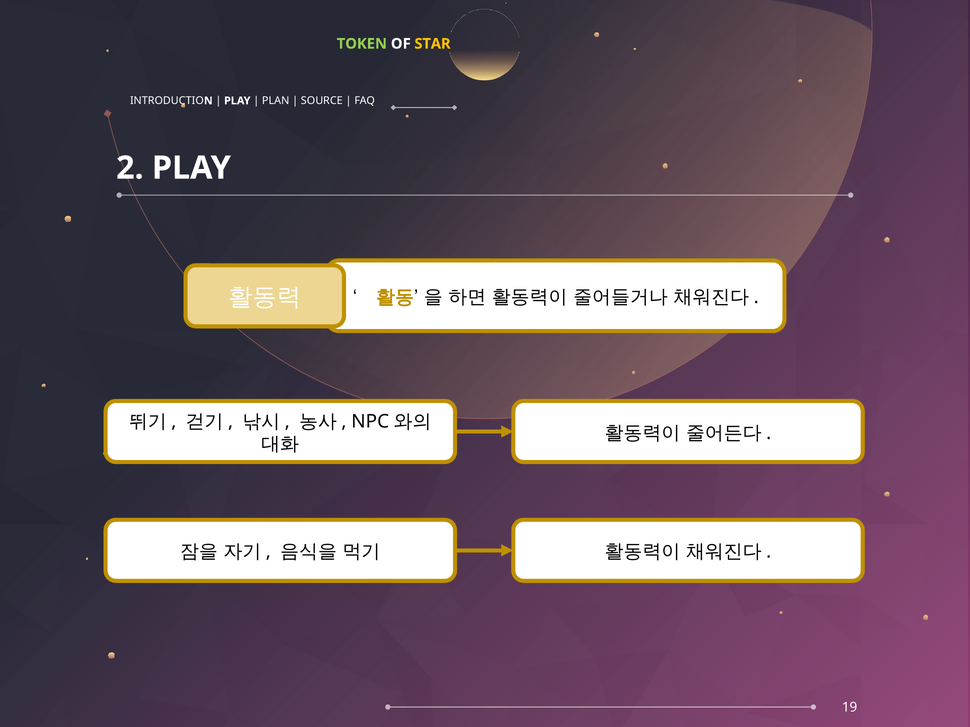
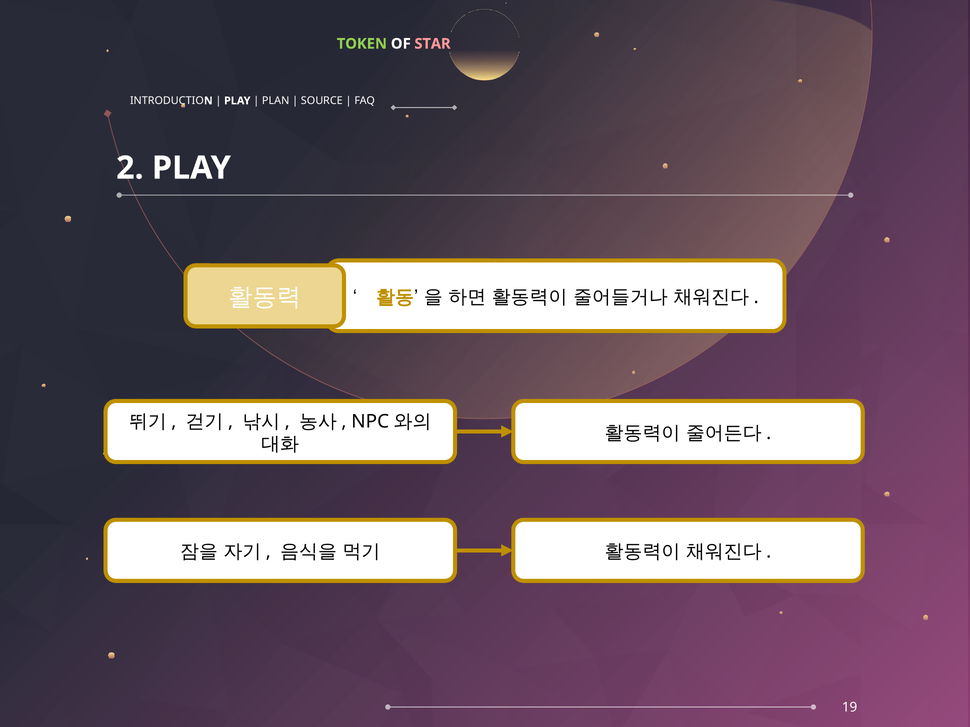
STAR colour: yellow -> pink
